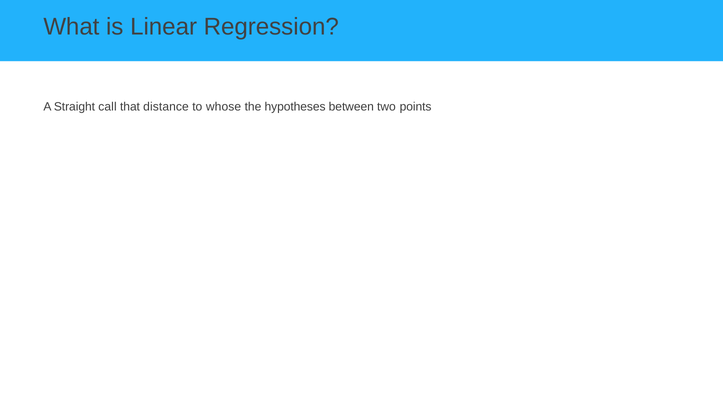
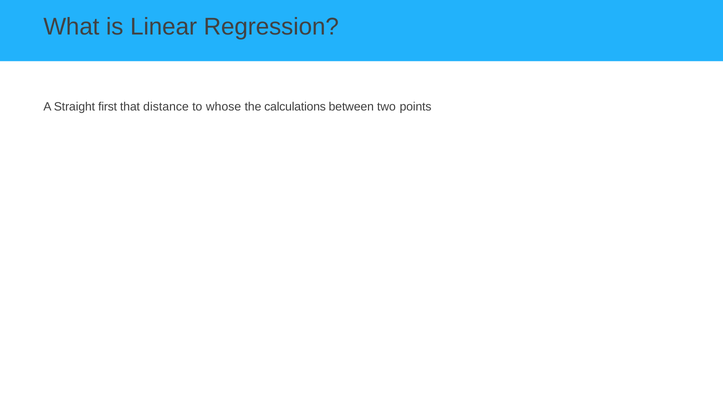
call: call -> first
hypotheses: hypotheses -> calculations
